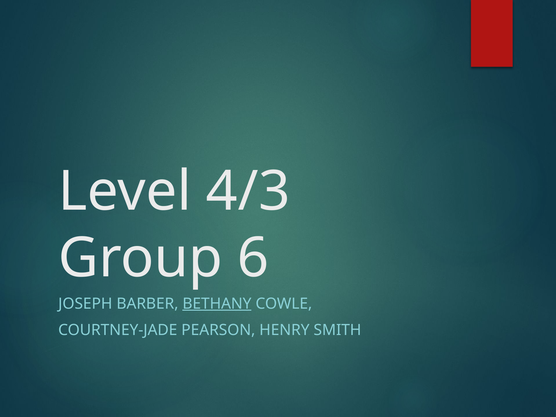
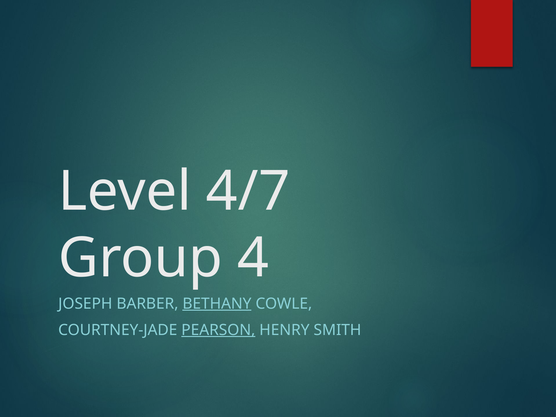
4/3: 4/3 -> 4/7
6: 6 -> 4
PEARSON underline: none -> present
